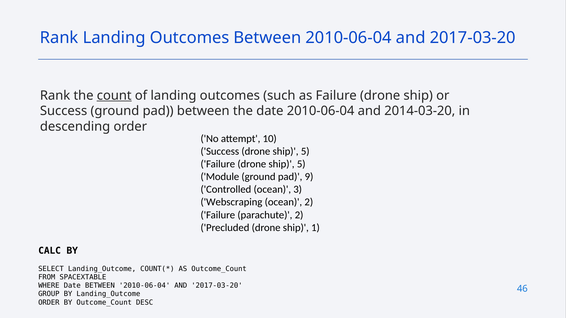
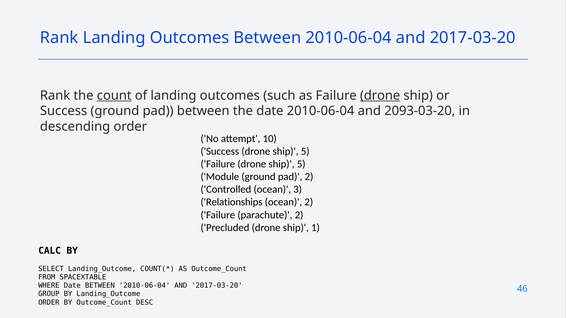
drone at (380, 96) underline: none -> present
2014-03-20: 2014-03-20 -> 2093-03-20
pad 9: 9 -> 2
Webscraping: Webscraping -> Relationships
